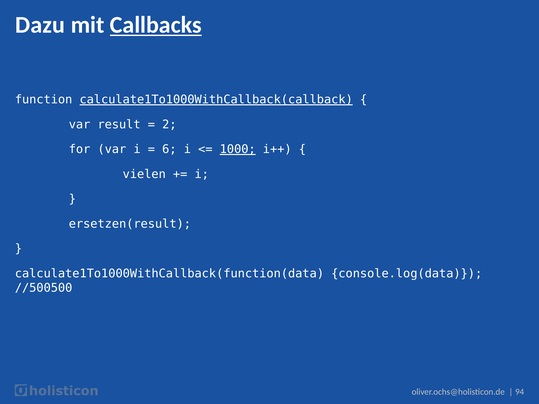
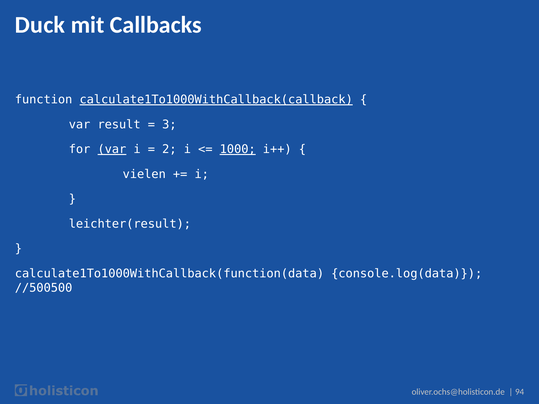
Dazu: Dazu -> Duck
Callbacks underline: present -> none
2: 2 -> 3
var at (112, 149) underline: none -> present
6: 6 -> 2
ersetzen(result: ersetzen(result -> leichter(result
